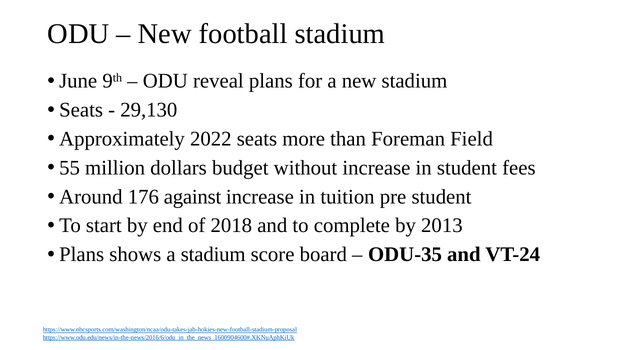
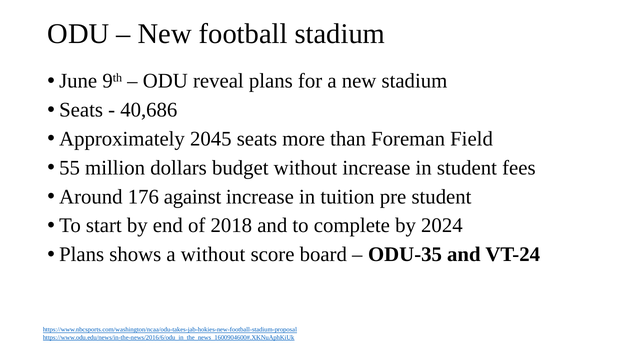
29,130: 29,130 -> 40,686
2022: 2022 -> 2045
2013: 2013 -> 2024
a stadium: stadium -> without
